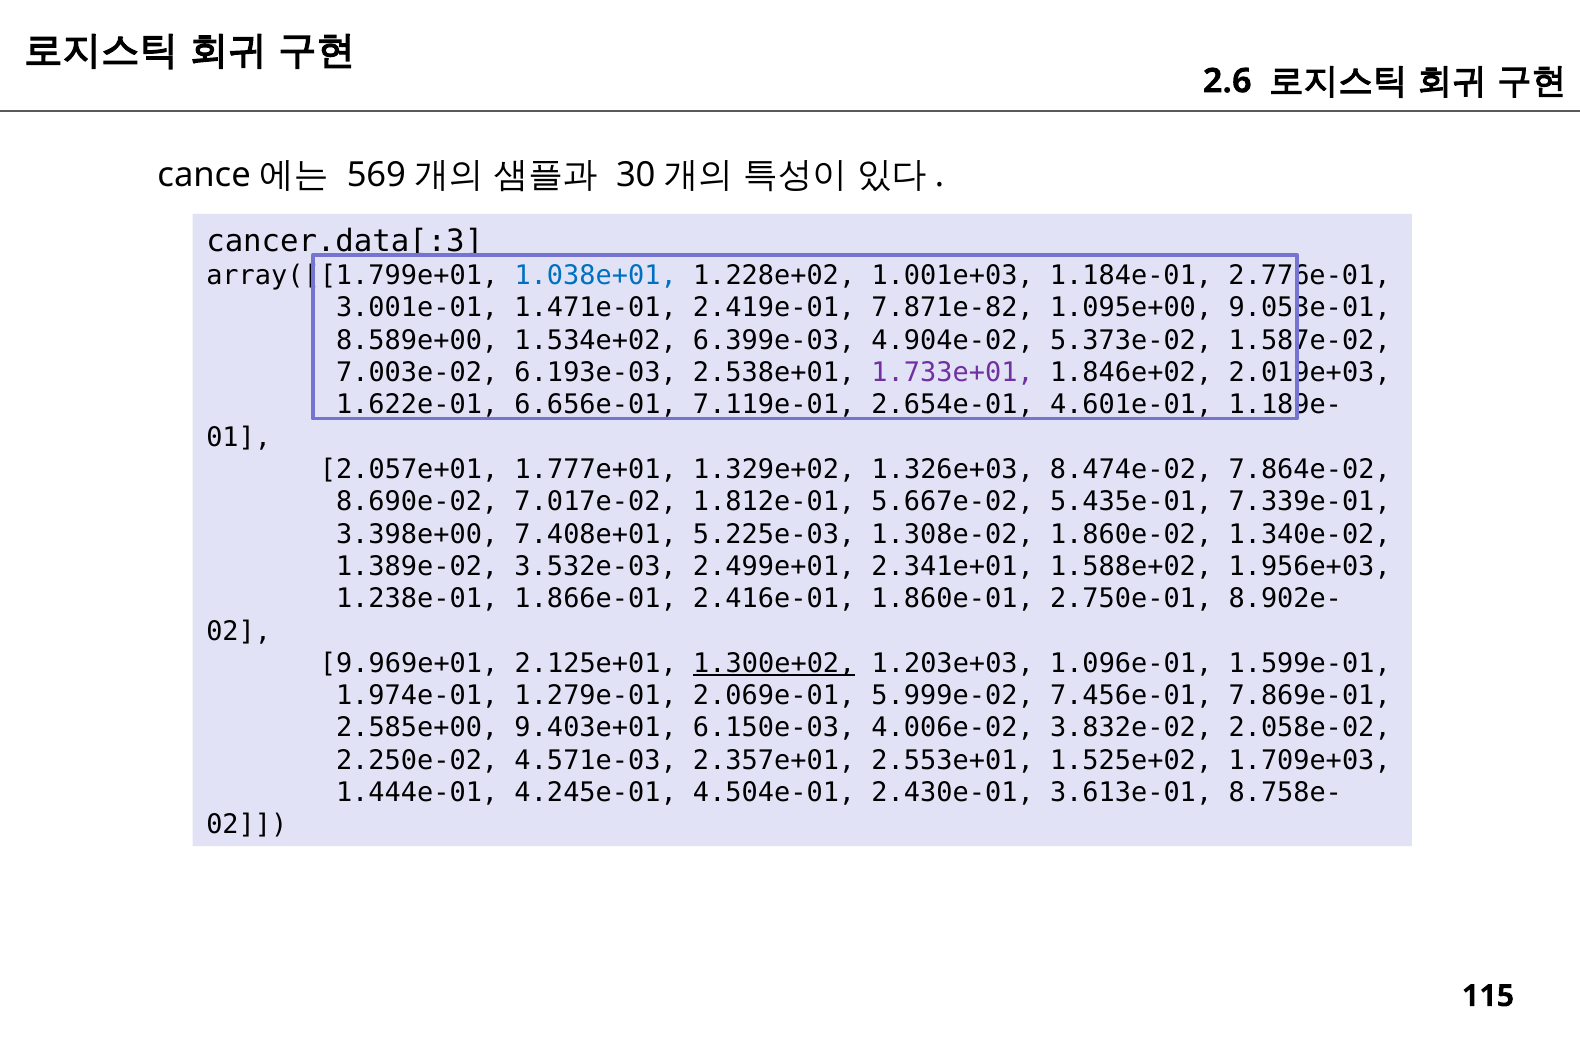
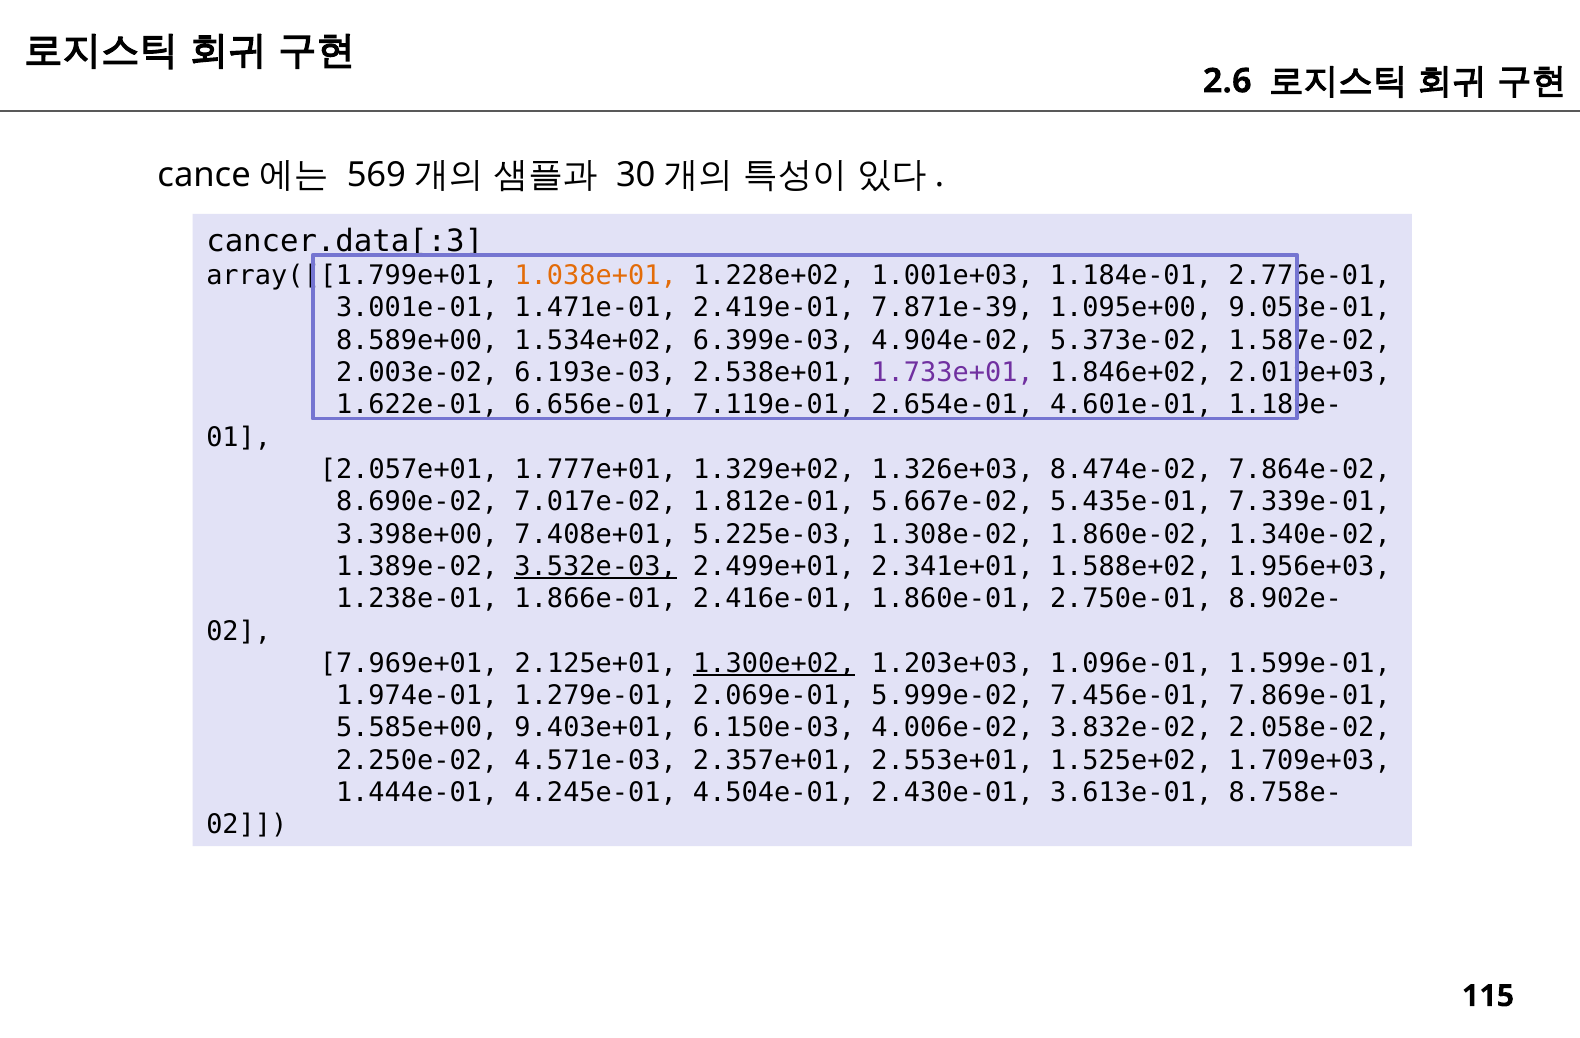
1.038e+01 colour: blue -> orange
7.871e-82: 7.871e-82 -> 7.871e-39
7.003e-02: 7.003e-02 -> 2.003e-02
3.532e-03 underline: none -> present
9.969e+01: 9.969e+01 -> 7.969e+01
2.585e+00: 2.585e+00 -> 5.585e+00
